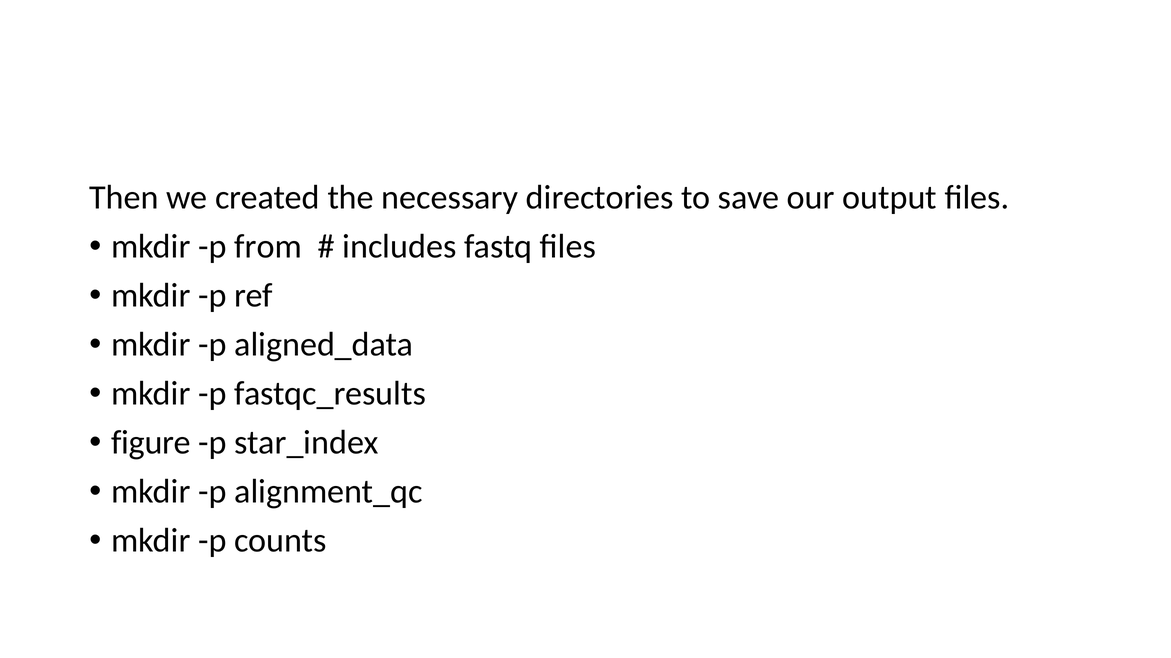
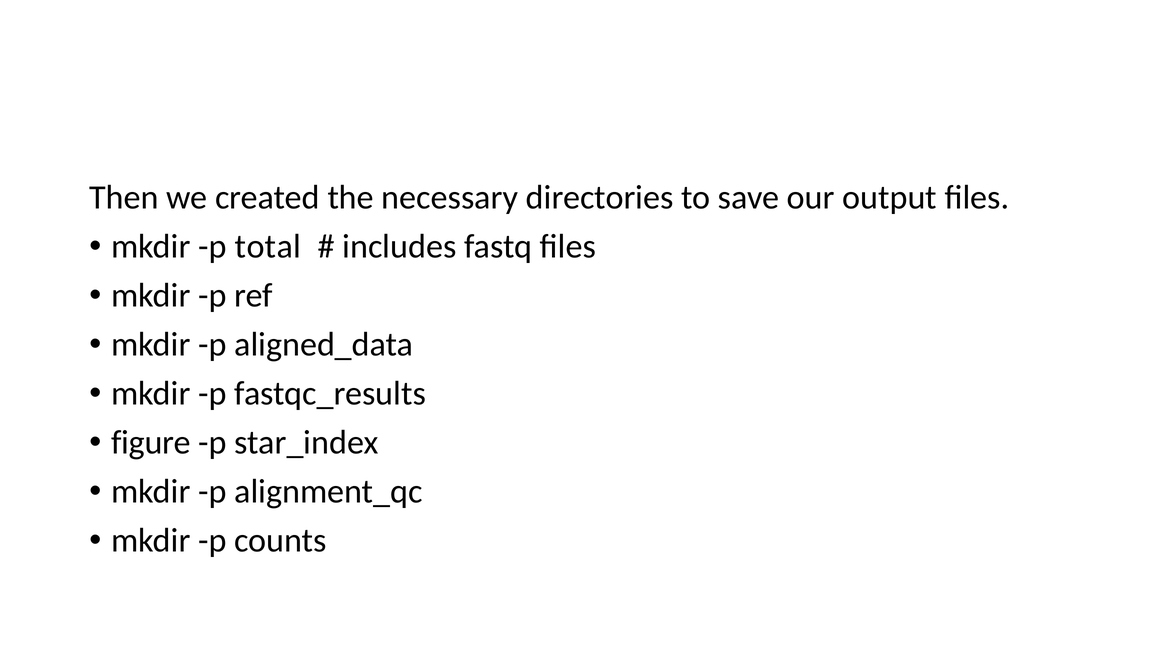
from: from -> total
